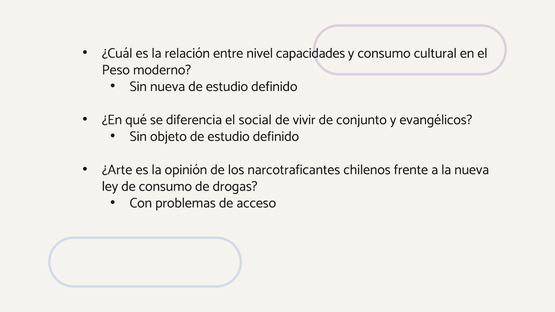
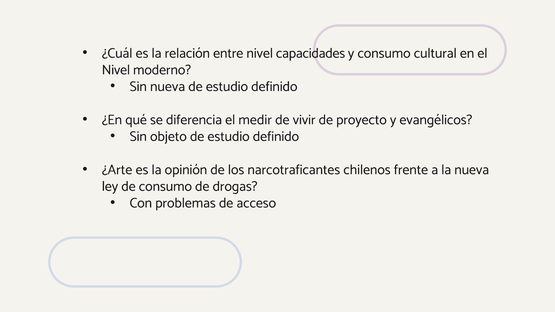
Peso at (116, 70): Peso -> Nivel
social: social -> medir
conjunto: conjunto -> proyecto
